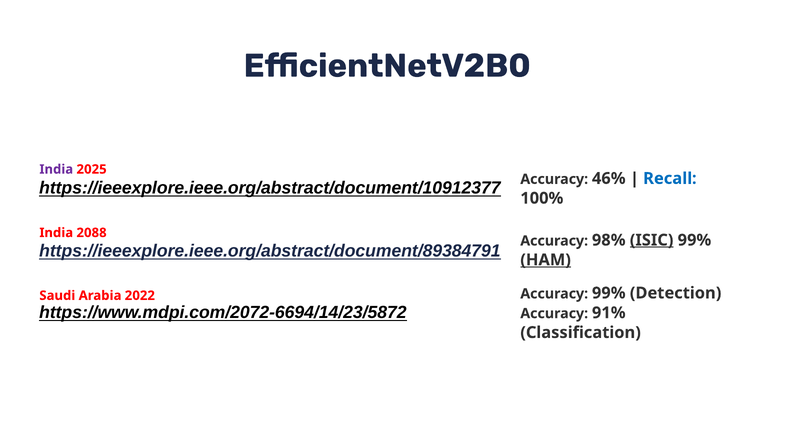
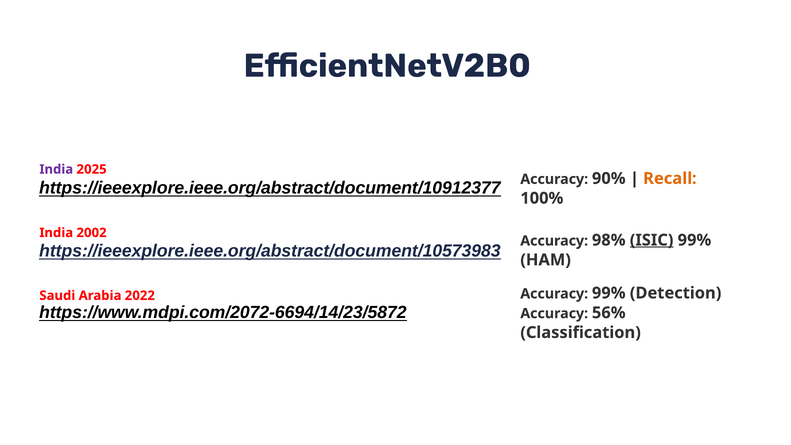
46%: 46% -> 90%
Recall colour: blue -> orange
2088: 2088 -> 2002
https://ieeexplore.ieee.org/abstract/document/89384791: https://ieeexplore.ieee.org/abstract/document/89384791 -> https://ieeexplore.ieee.org/abstract/document/10573983
HAM underline: present -> none
91%: 91% -> 56%
